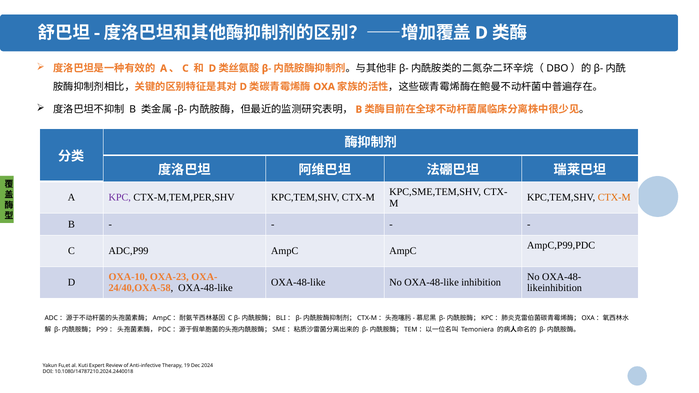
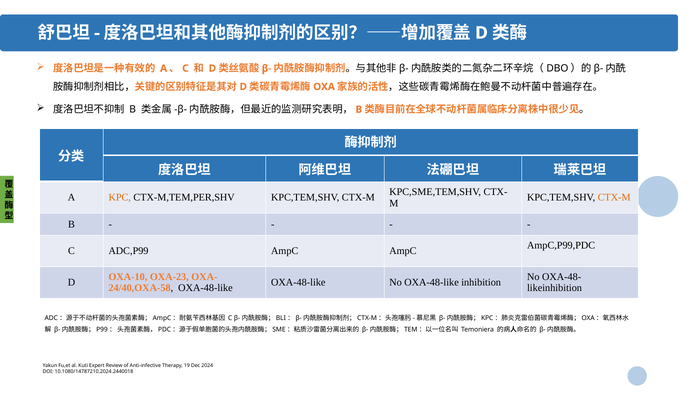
KPC colour: purple -> orange
